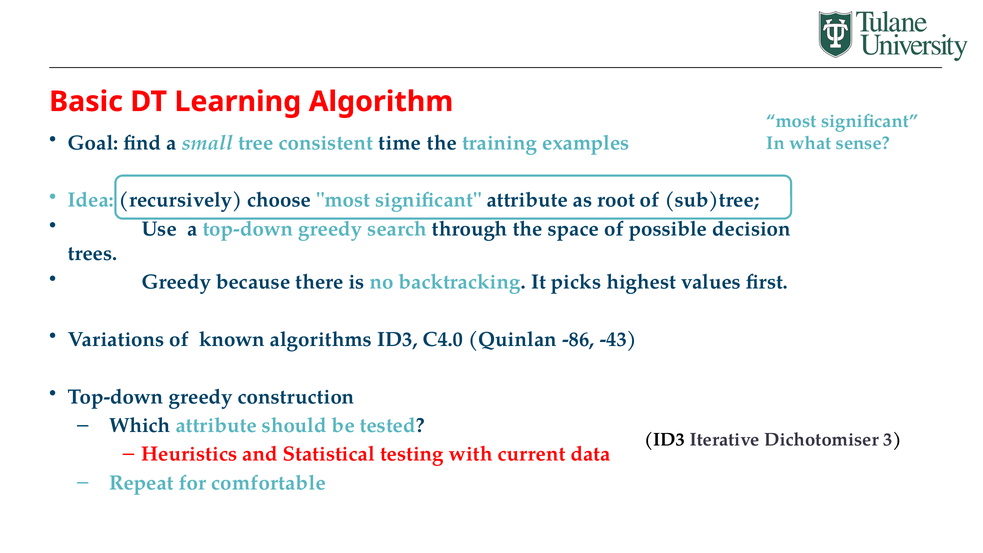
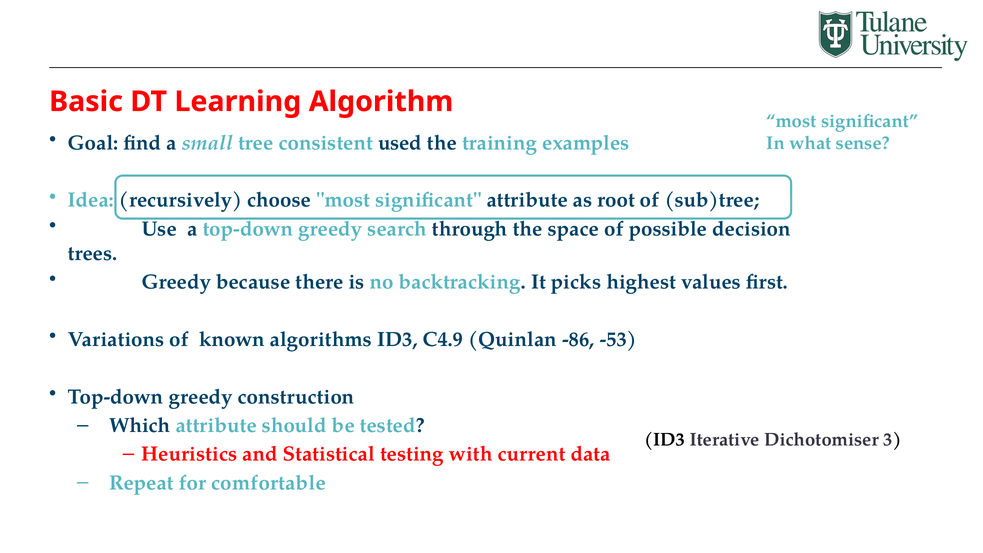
time: time -> used
C4.0: C4.0 -> C4.9
-43: -43 -> -53
